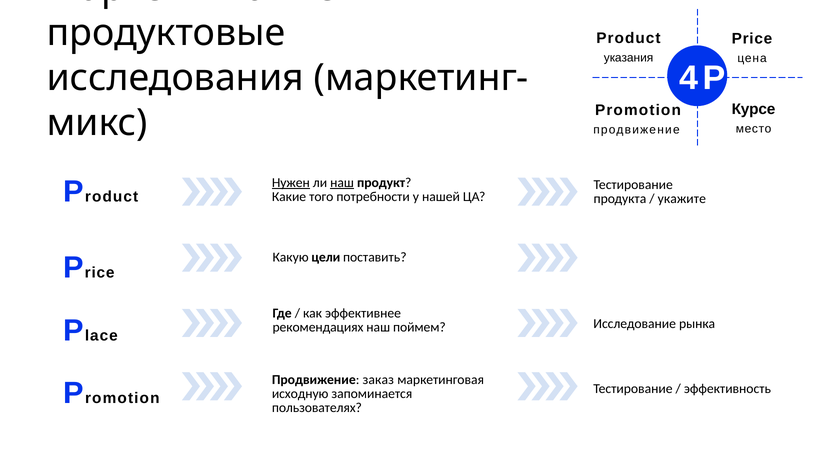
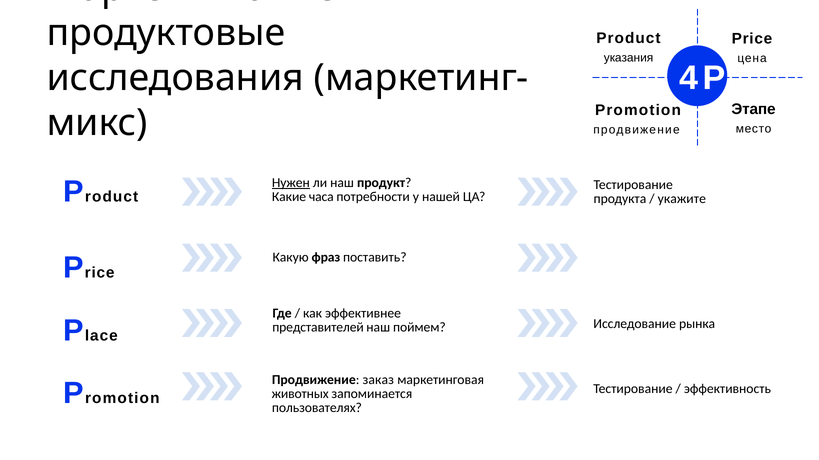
Курсе: Курсе -> Этапе
наш at (342, 183) underline: present -> none
того: того -> часа
цели: цели -> фраз
рекомендациях: рекомендациях -> представителей
исходную: исходную -> животных
